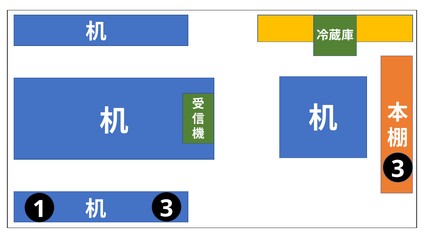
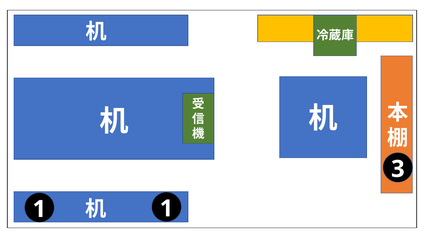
1 3: 3 -> 1
